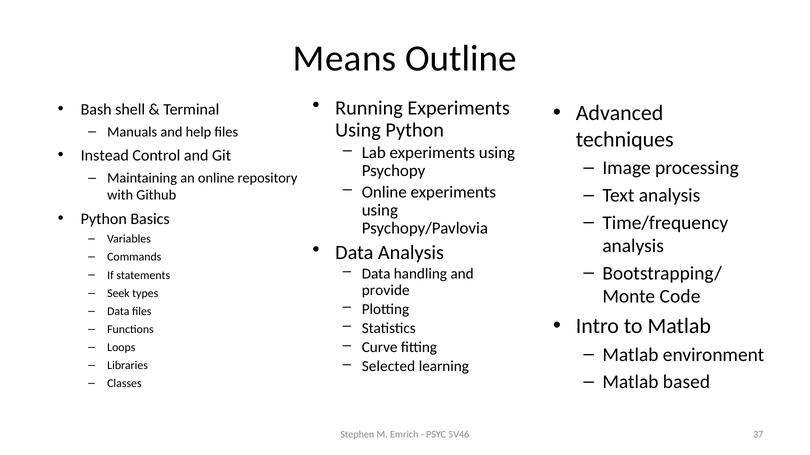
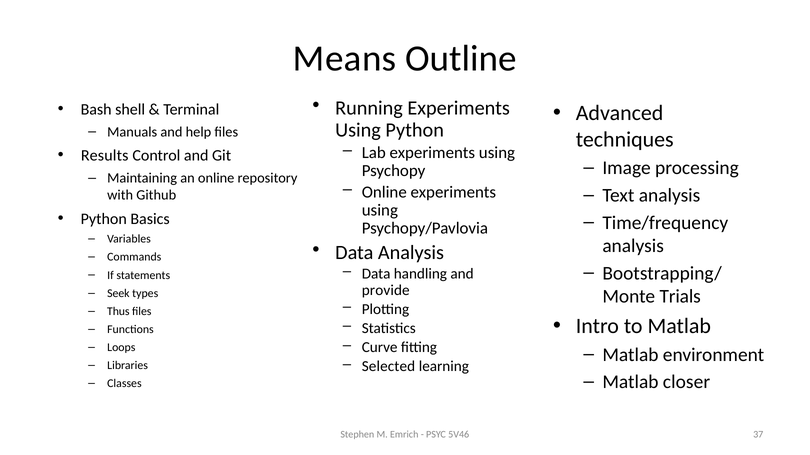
Instead: Instead -> Results
Code: Code -> Trials
Data at (118, 312): Data -> Thus
based: based -> closer
